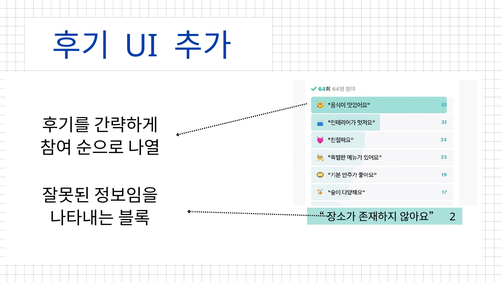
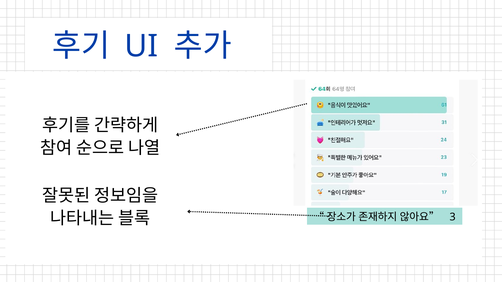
2: 2 -> 3
